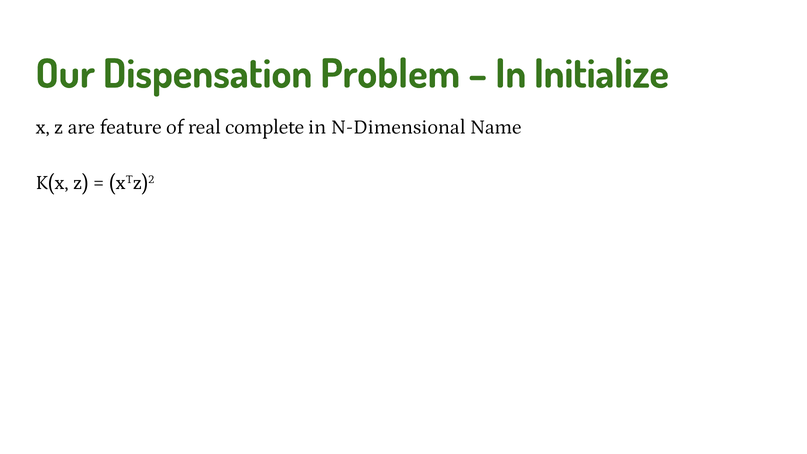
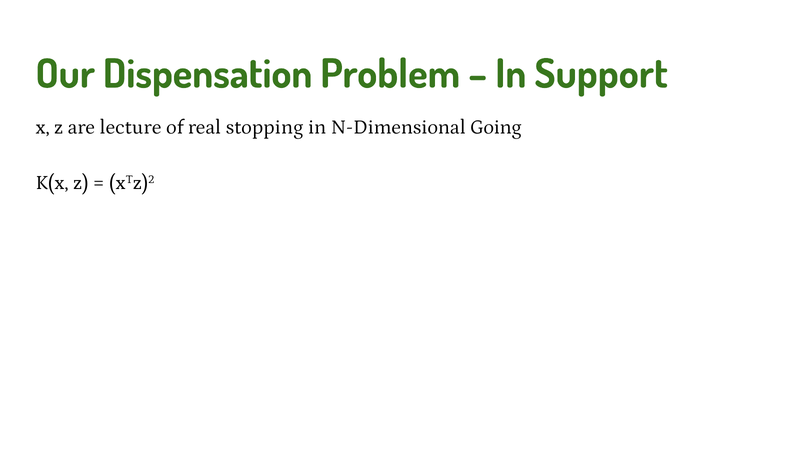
Initialize: Initialize -> Support
feature: feature -> lecture
complete: complete -> stopping
Name: Name -> Going
